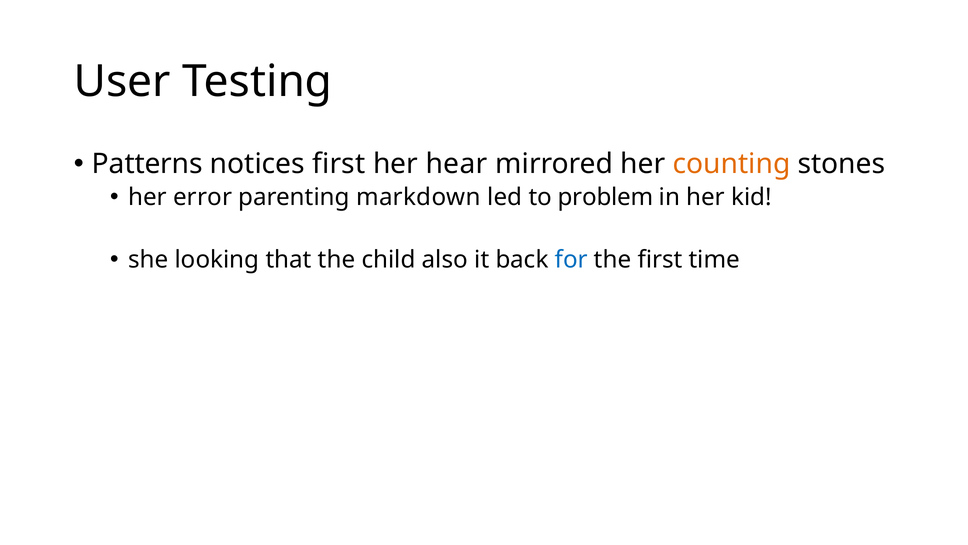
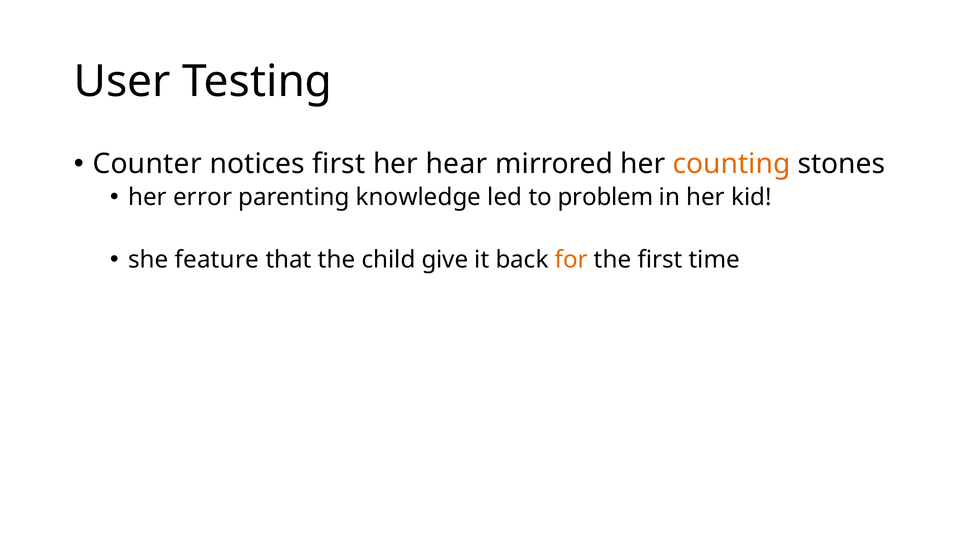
Patterns: Patterns -> Counter
markdown: markdown -> knowledge
looking: looking -> feature
also: also -> give
for colour: blue -> orange
